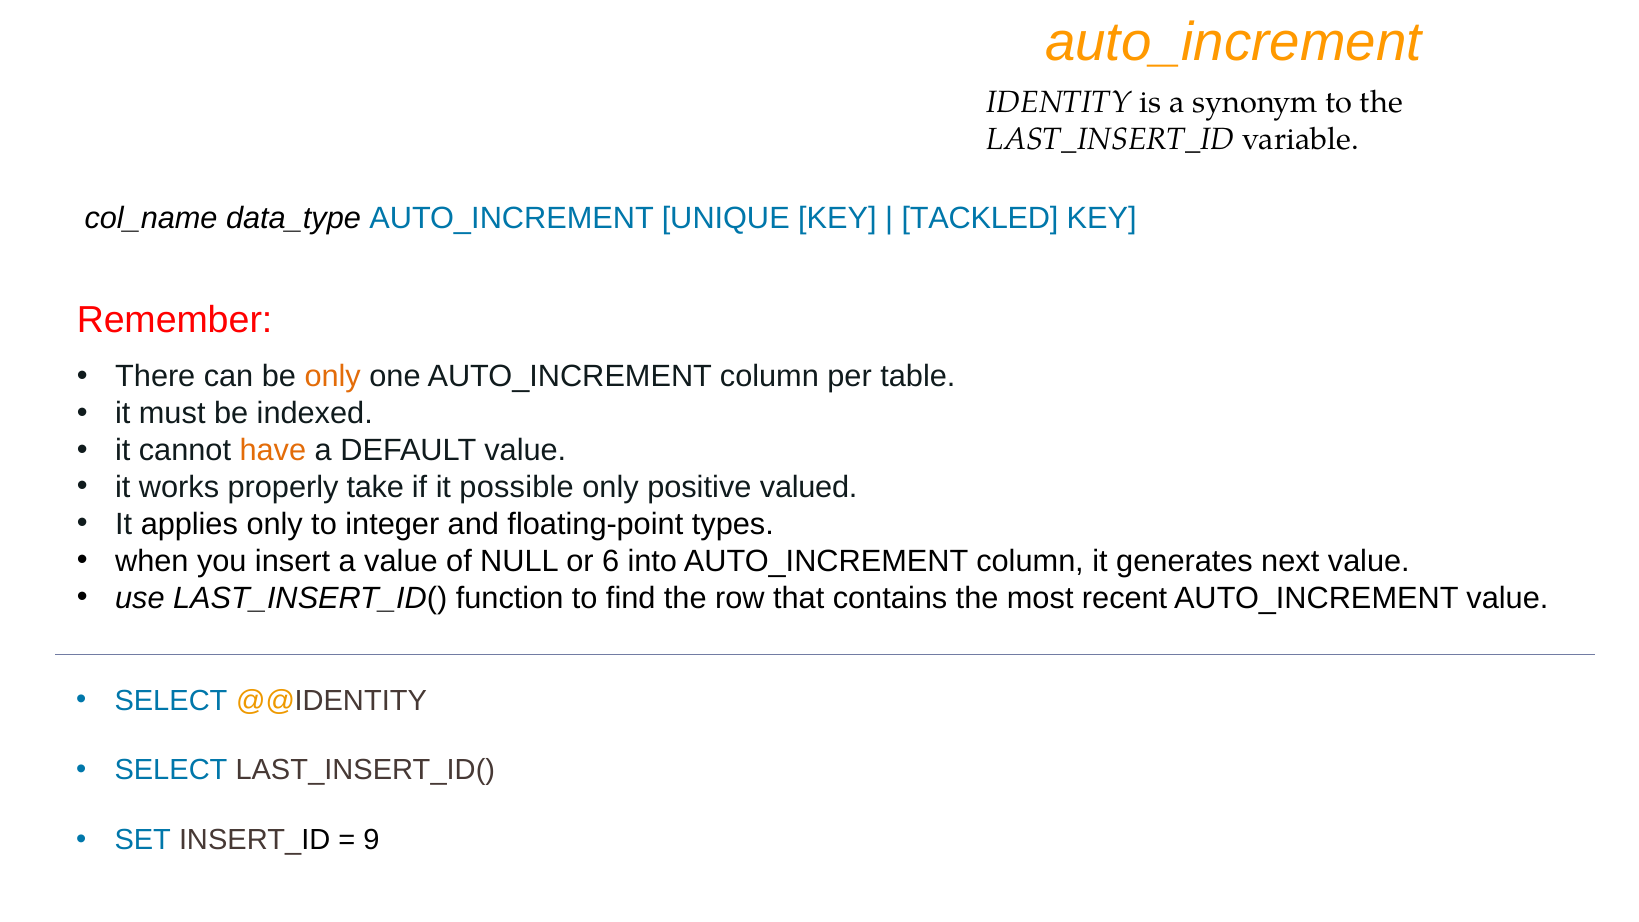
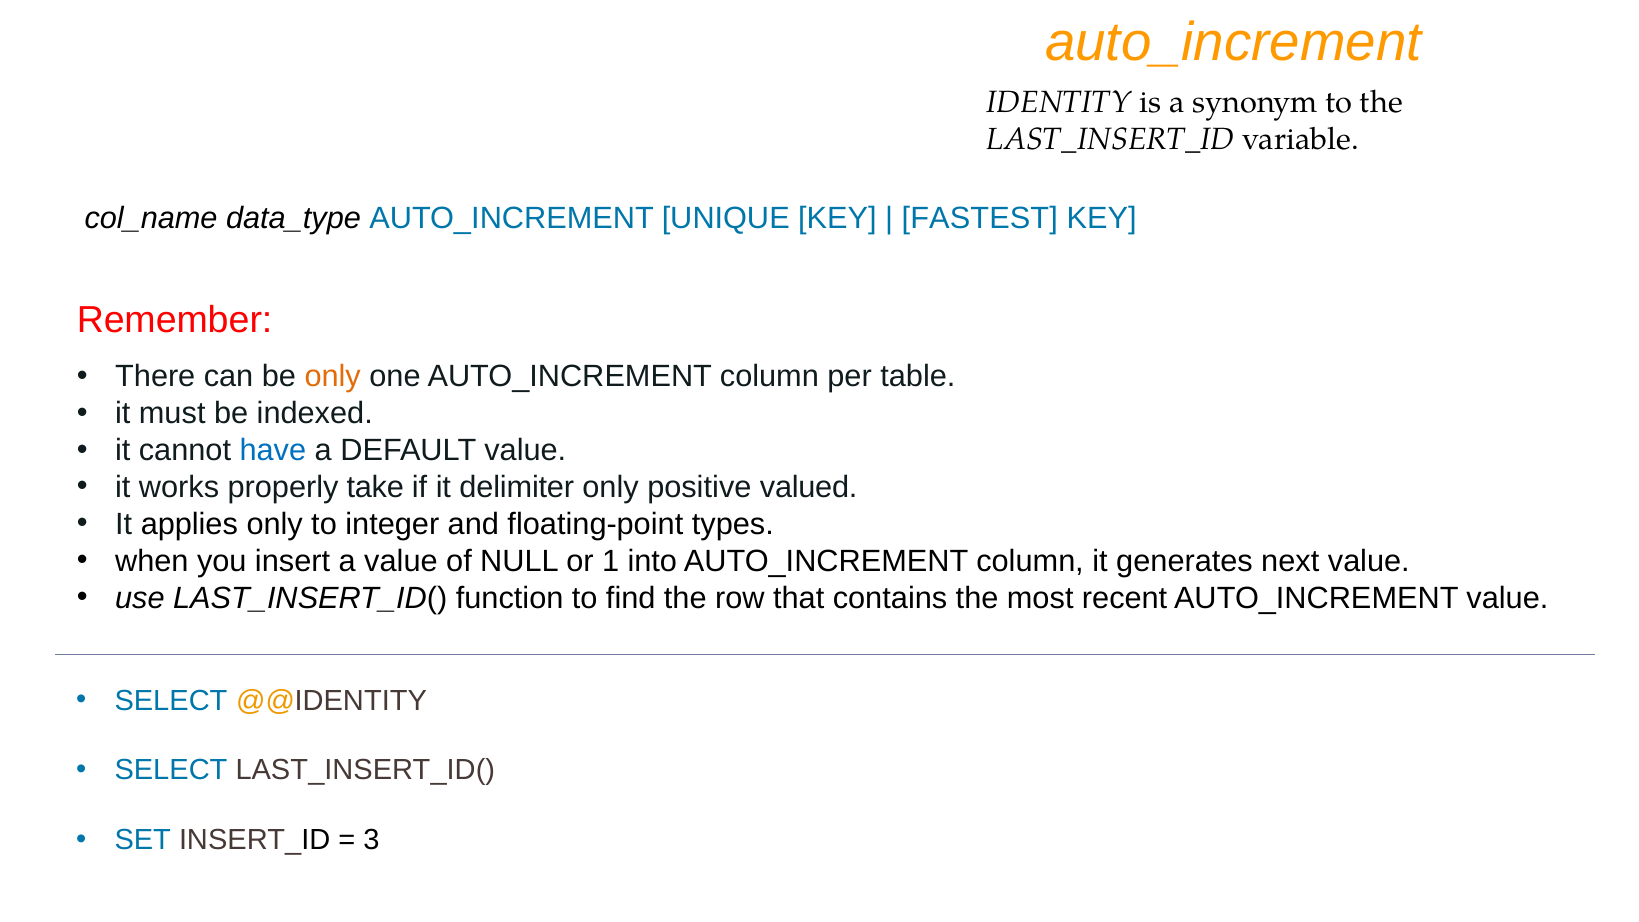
TACKLED: TACKLED -> FASTEST
have colour: orange -> blue
possible: possible -> delimiter
6: 6 -> 1
9: 9 -> 3
